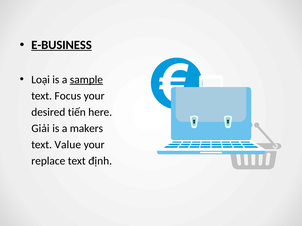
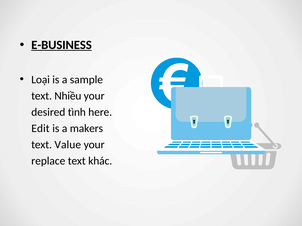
sample underline: present -> none
Focus: Focus -> Nhiều
tiến: tiến -> tình
Giải: Giải -> Edit
định: định -> khác
